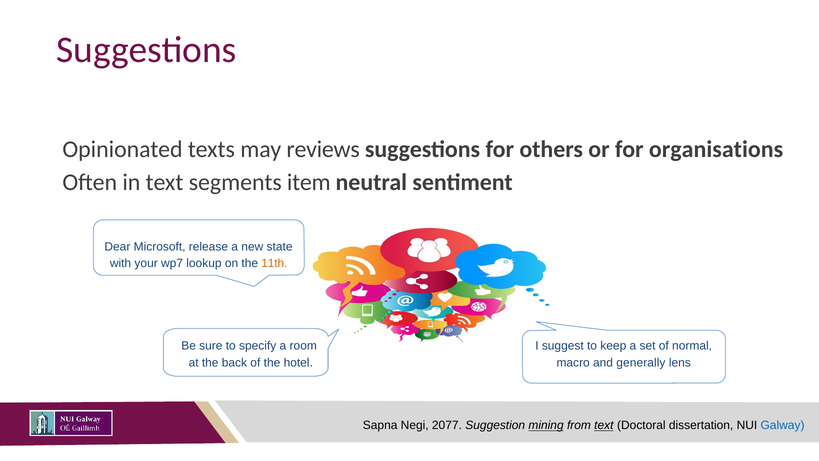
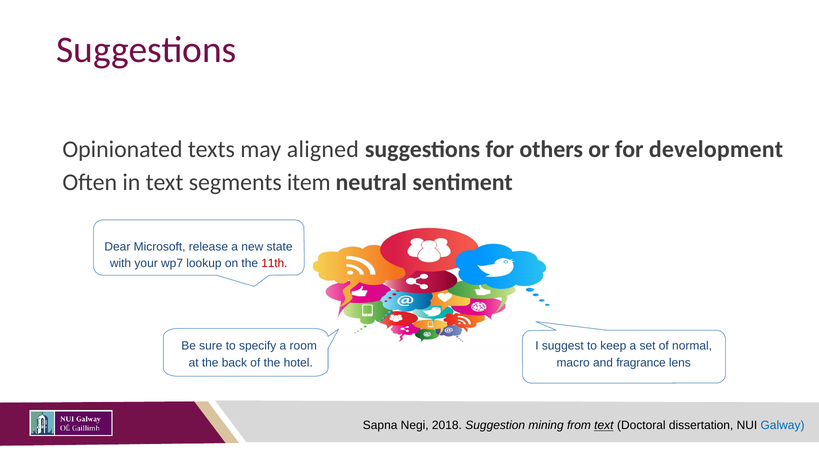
reviews: reviews -> aligned
organisations: organisations -> development
11th colour: orange -> red
generally: generally -> fragrance
2077: 2077 -> 2018
mining underline: present -> none
